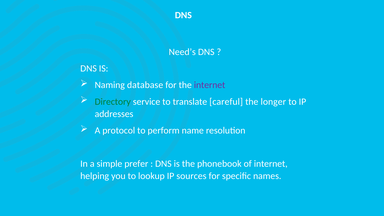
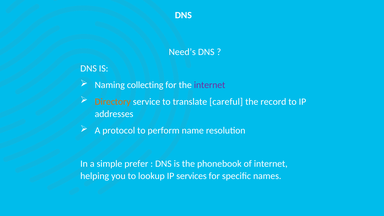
database: database -> collecting
Directory colour: green -> orange
longer: longer -> record
sources: sources -> services
